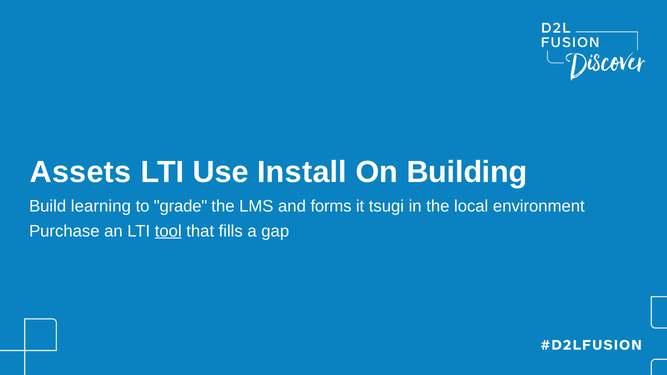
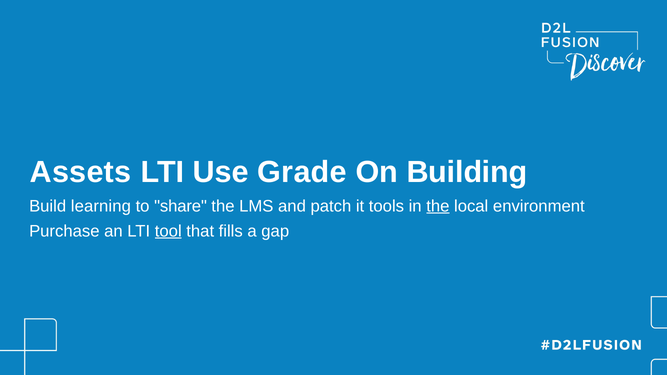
Install: Install -> Grade
grade: grade -> share
forms: forms -> patch
tsugi: tsugi -> tools
the at (438, 206) underline: none -> present
